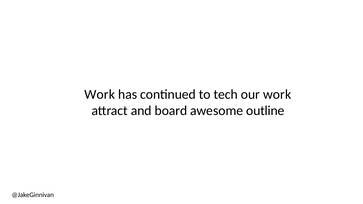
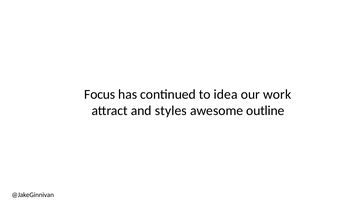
Work at (100, 94): Work -> Focus
tech: tech -> idea
board: board -> styles
